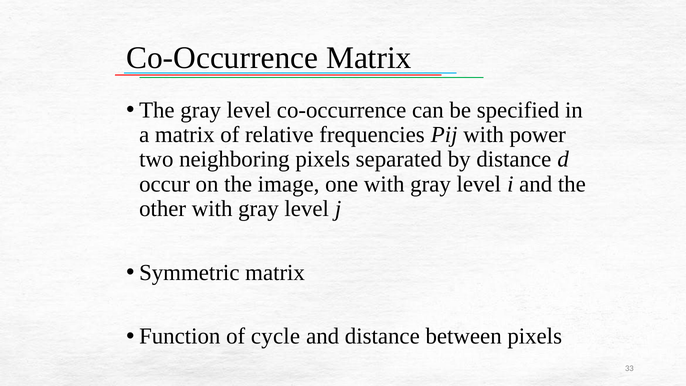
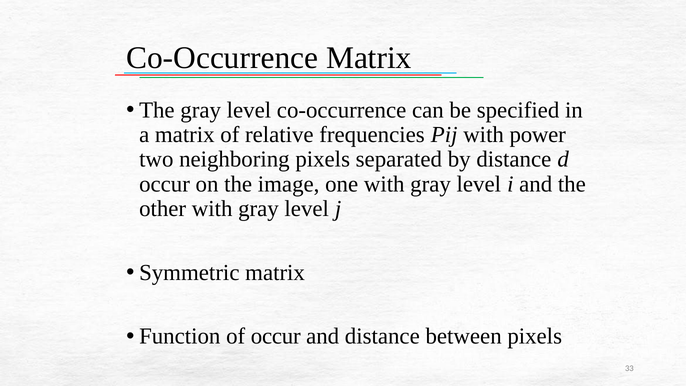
of cycle: cycle -> occur
